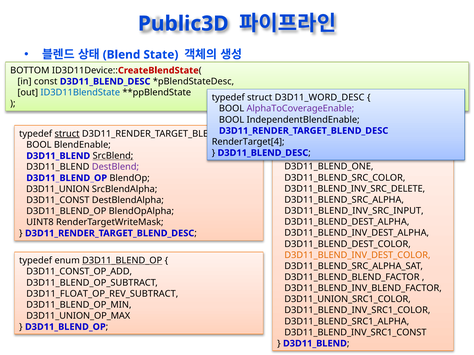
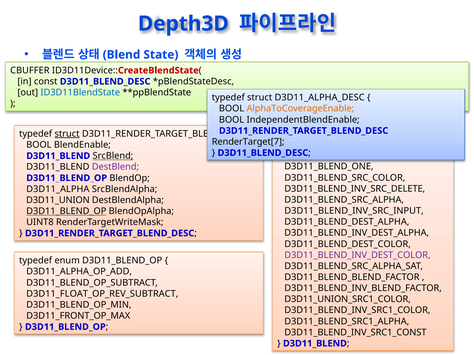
Public3D: Public3D -> Depth3D
BOTTOM: BOTTOM -> CBUFFER
D3D11_WORD_DESC: D3D11_WORD_DESC -> D3D11_ALPHA_DESC
AlphaToCoverageEnable colour: purple -> orange
RenderTarget[4: RenderTarget[4 -> RenderTarget[7
D3D11_UNION: D3D11_UNION -> D3D11_ALPHA
D3D11_CONST: D3D11_CONST -> D3D11_UNION
D3D11_BLEND_OP at (66, 211) underline: none -> present
D3D11_BLEND_INV_DEST_COLOR colour: orange -> purple
D3D11_BLEND_OP at (122, 261) underline: present -> none
D3D11_CONST_OP_ADD: D3D11_CONST_OP_ADD -> D3D11_ALPHA_OP_ADD
D3D11_UNION_OP_MAX: D3D11_UNION_OP_MAX -> D3D11_FRONT_OP_MAX
